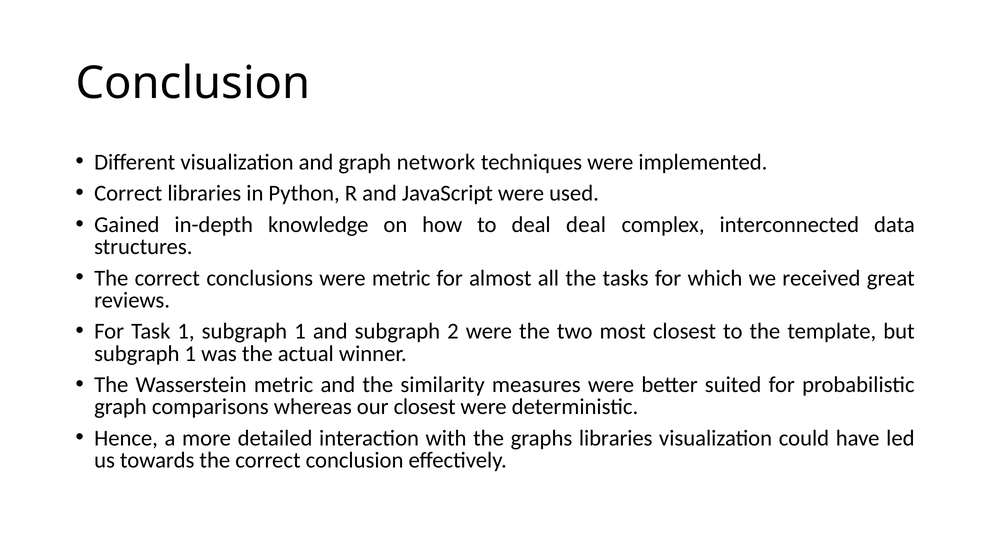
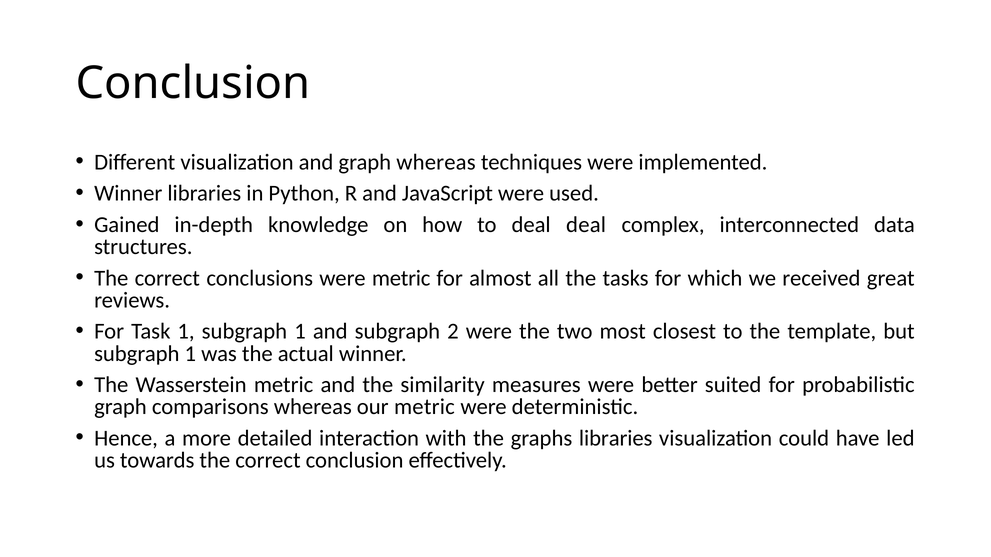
graph network: network -> whereas
Correct at (128, 194): Correct -> Winner
our closest: closest -> metric
